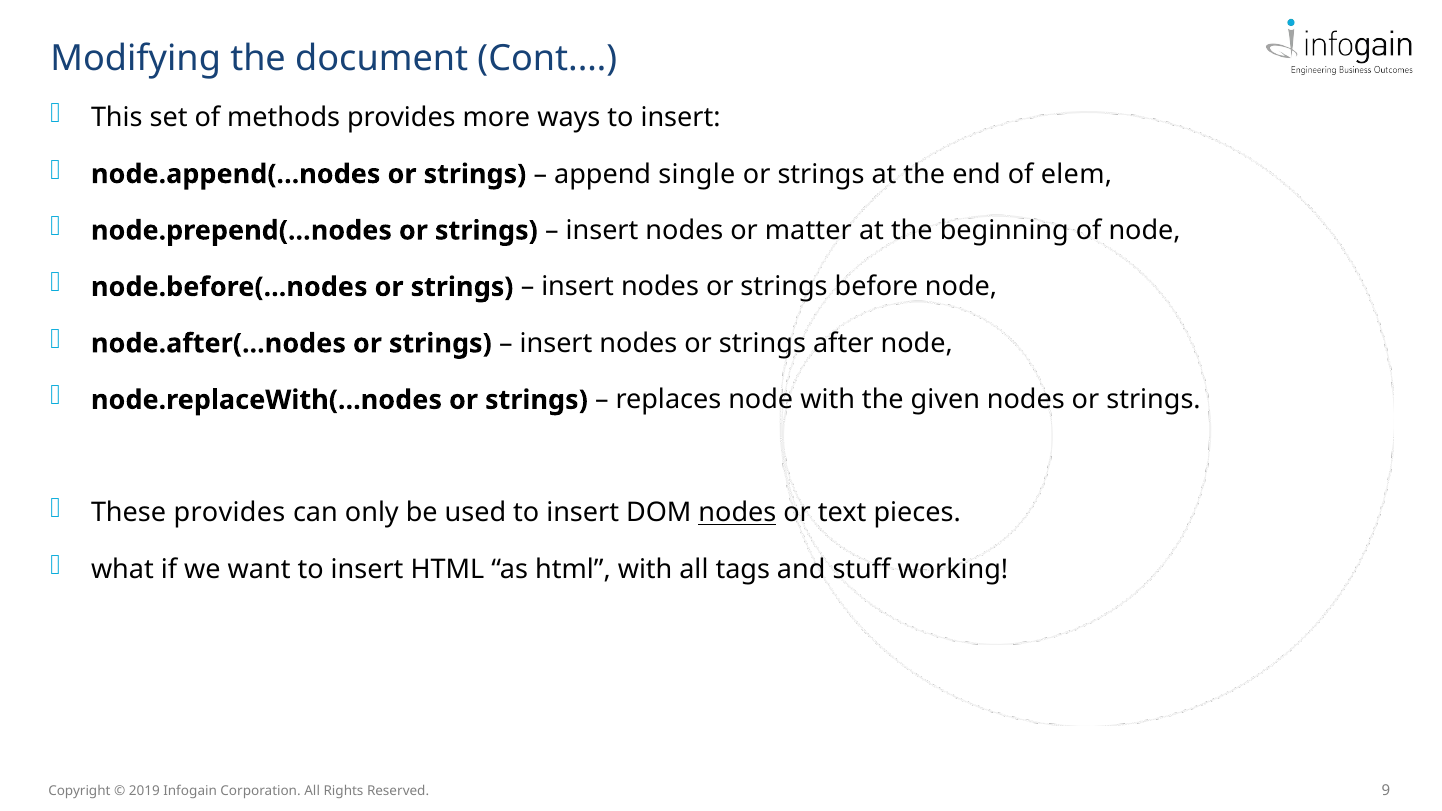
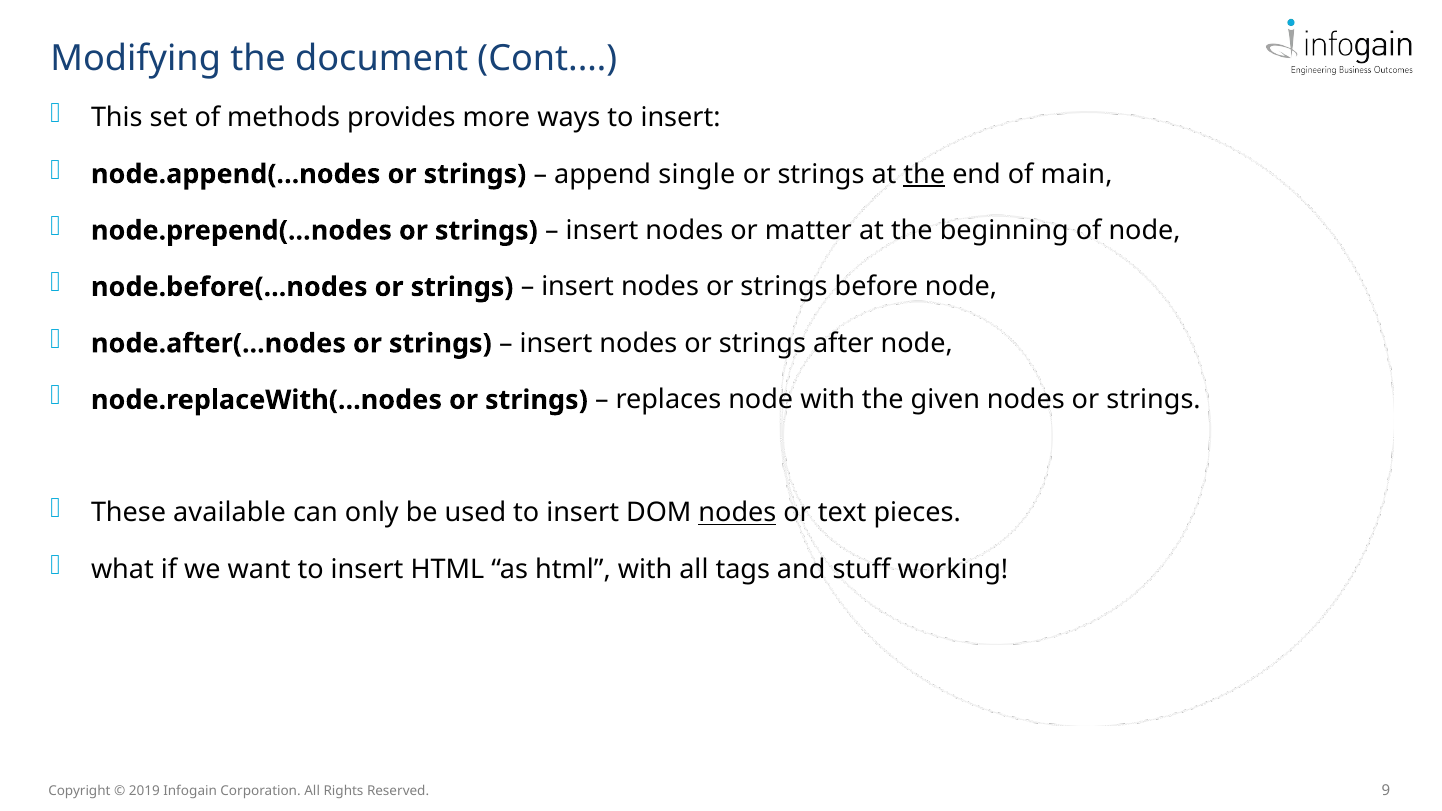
the at (924, 174) underline: none -> present
elem: elem -> main
These provides: provides -> available
